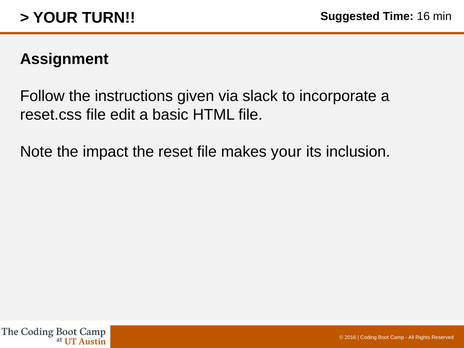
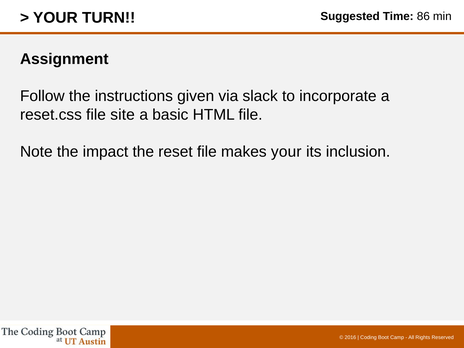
16: 16 -> 86
edit: edit -> site
